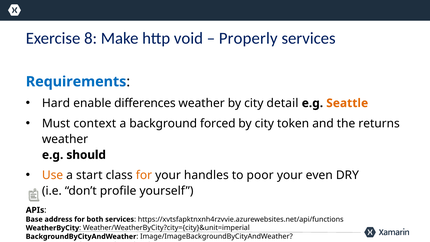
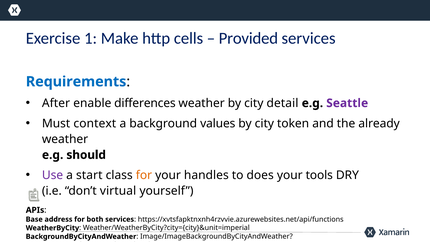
8: 8 -> 1
void: void -> cells
Properly: Properly -> Provided
Hard: Hard -> After
Seattle colour: orange -> purple
forced: forced -> values
returns: returns -> already
Use colour: orange -> purple
poor: poor -> does
even: even -> tools
profile: profile -> virtual
